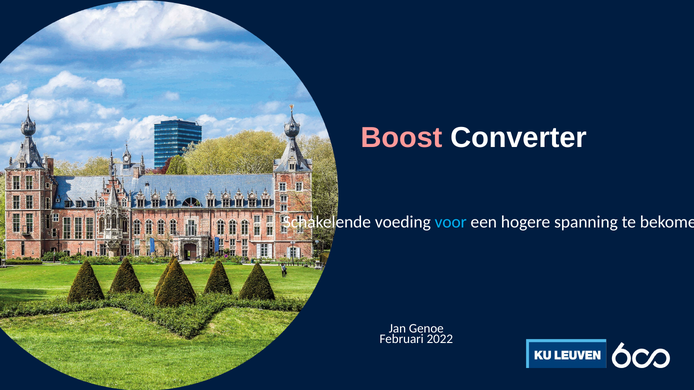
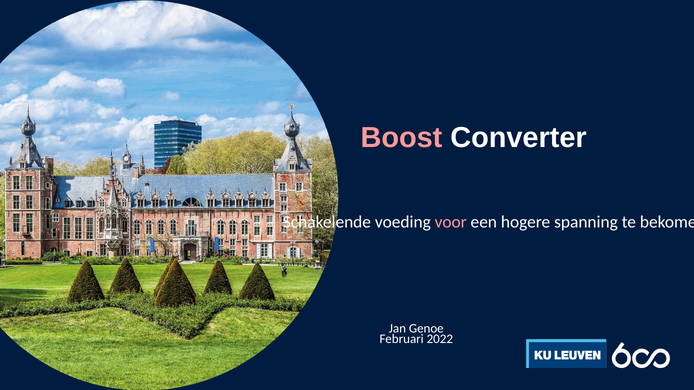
voor colour: light blue -> pink
